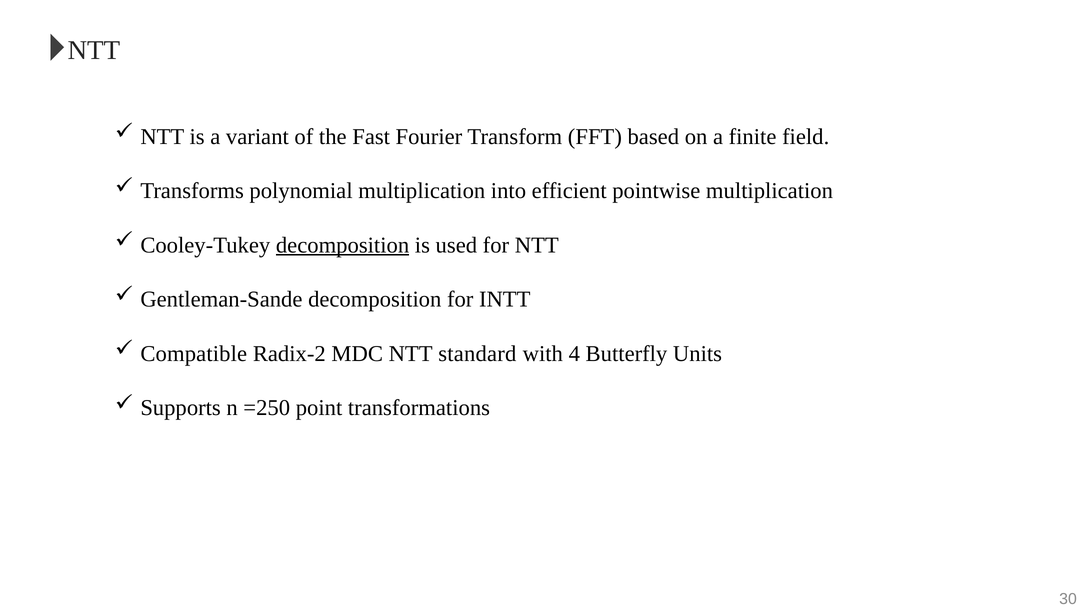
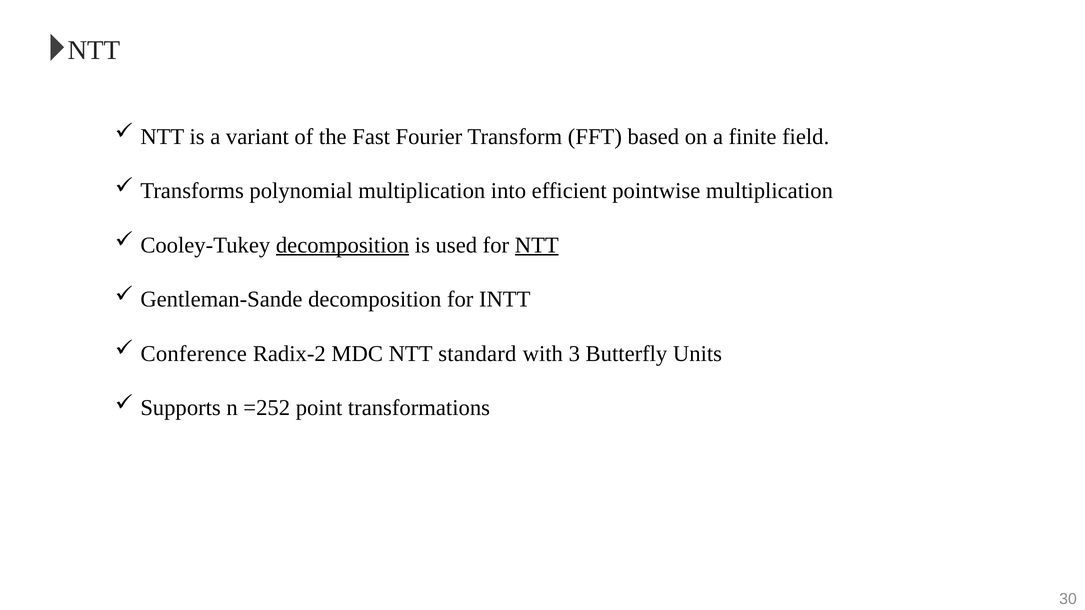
NTT at (537, 245) underline: none -> present
Compatible: Compatible -> Conference
4: 4 -> 3
=250: =250 -> =252
